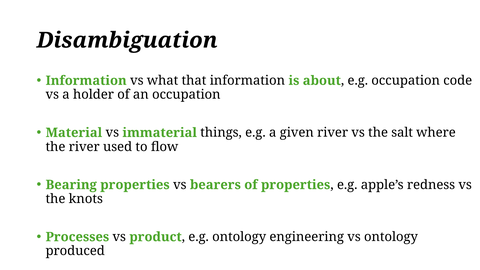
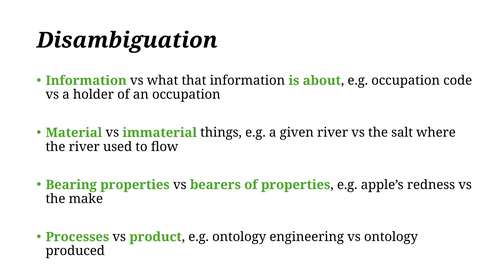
knots: knots -> make
